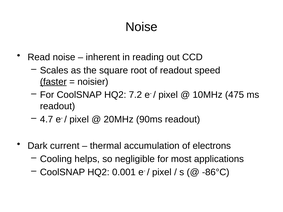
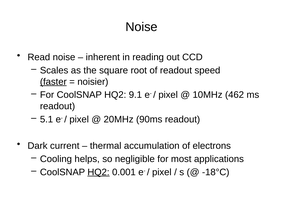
7.2: 7.2 -> 9.1
475: 475 -> 462
4.7: 4.7 -> 5.1
HQ2 at (98, 172) underline: none -> present
-86°C: -86°C -> -18°C
